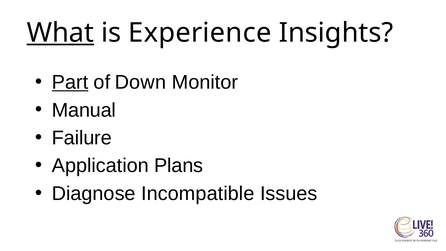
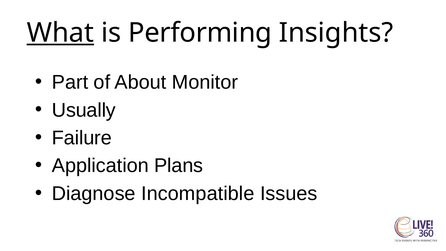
Experience: Experience -> Performing
Part underline: present -> none
Down: Down -> About
Manual: Manual -> Usually
